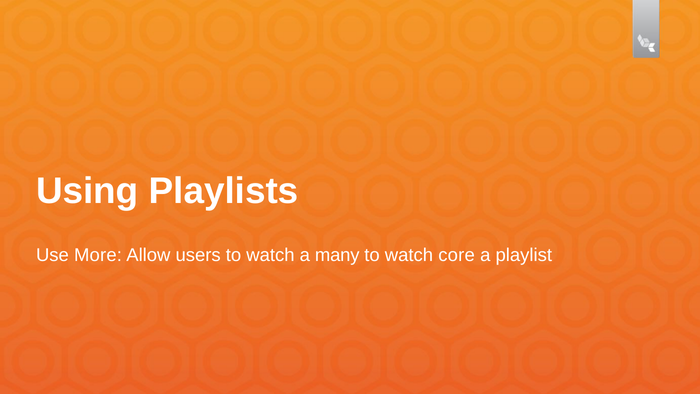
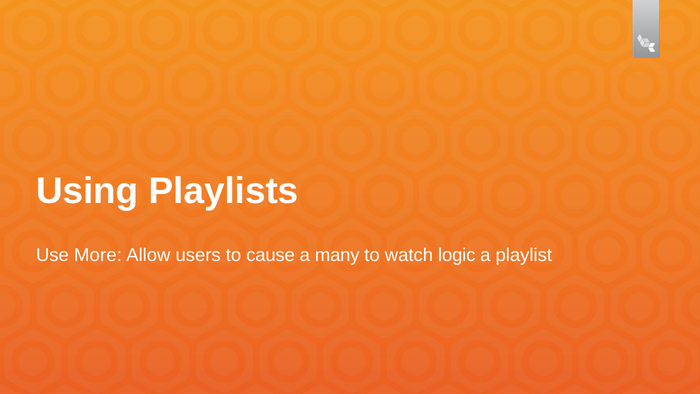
users to watch: watch -> cause
core: core -> logic
